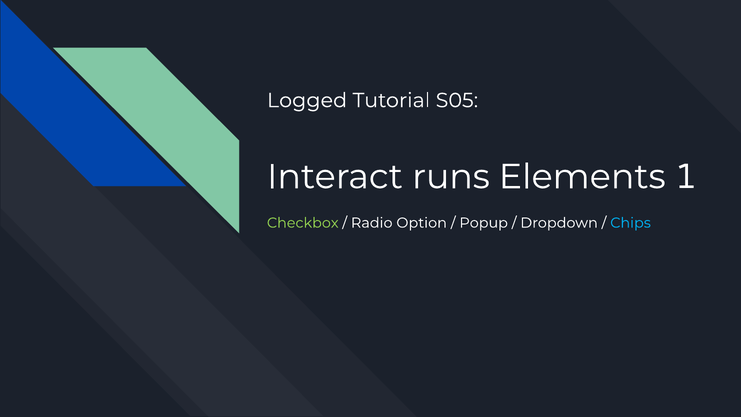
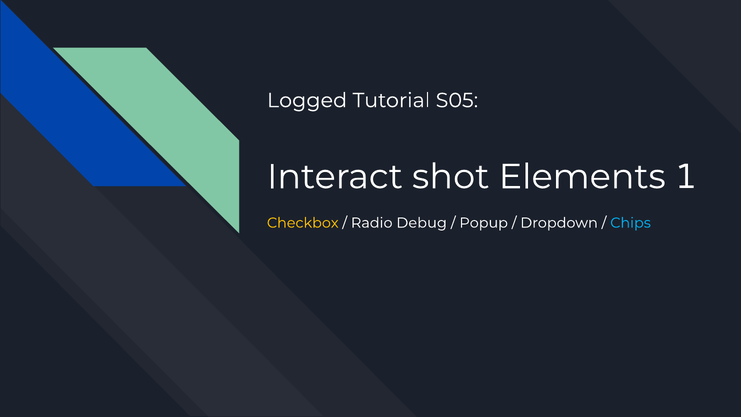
runs: runs -> shot
Checkbox colour: light green -> yellow
Option: Option -> Debug
